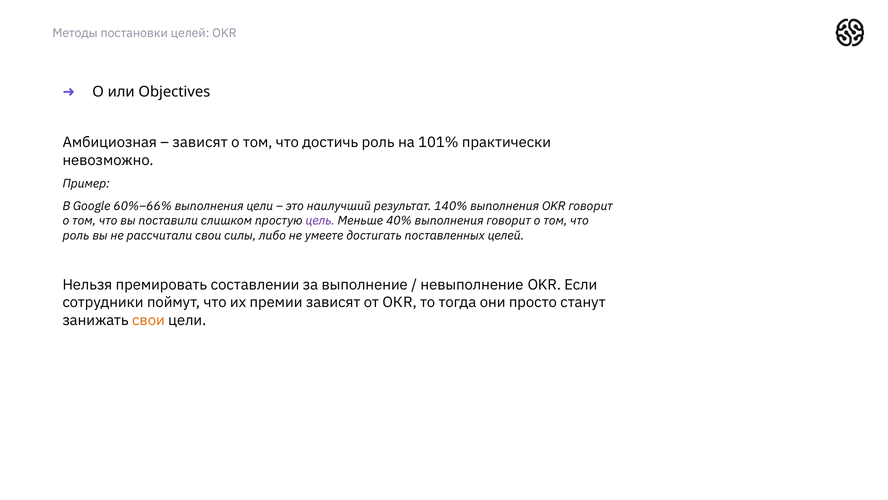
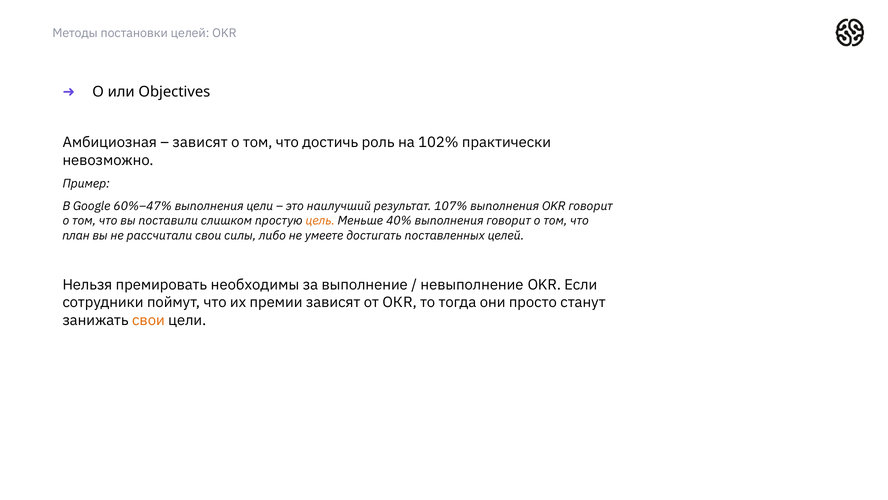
101%: 101% -> 102%
60%–66%: 60%–66% -> 60%–47%
140%: 140% -> 107%
цель colour: purple -> orange
роль at (76, 235): роль -> план
составлении: составлении -> необходимы
